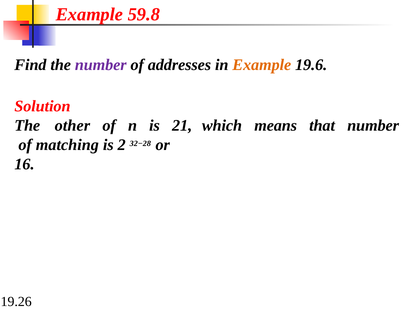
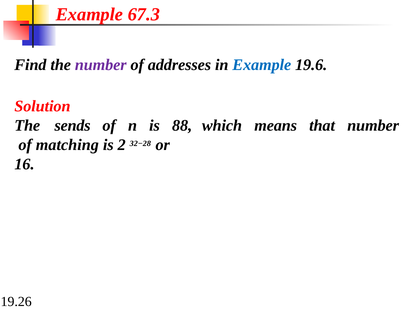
59.8: 59.8 -> 67.3
Example at (262, 65) colour: orange -> blue
other: other -> sends
21: 21 -> 88
